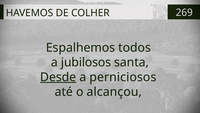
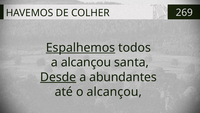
Espalhemos underline: none -> present
a jubilosos: jubilosos -> alcançou
perniciosos: perniciosos -> abundantes
